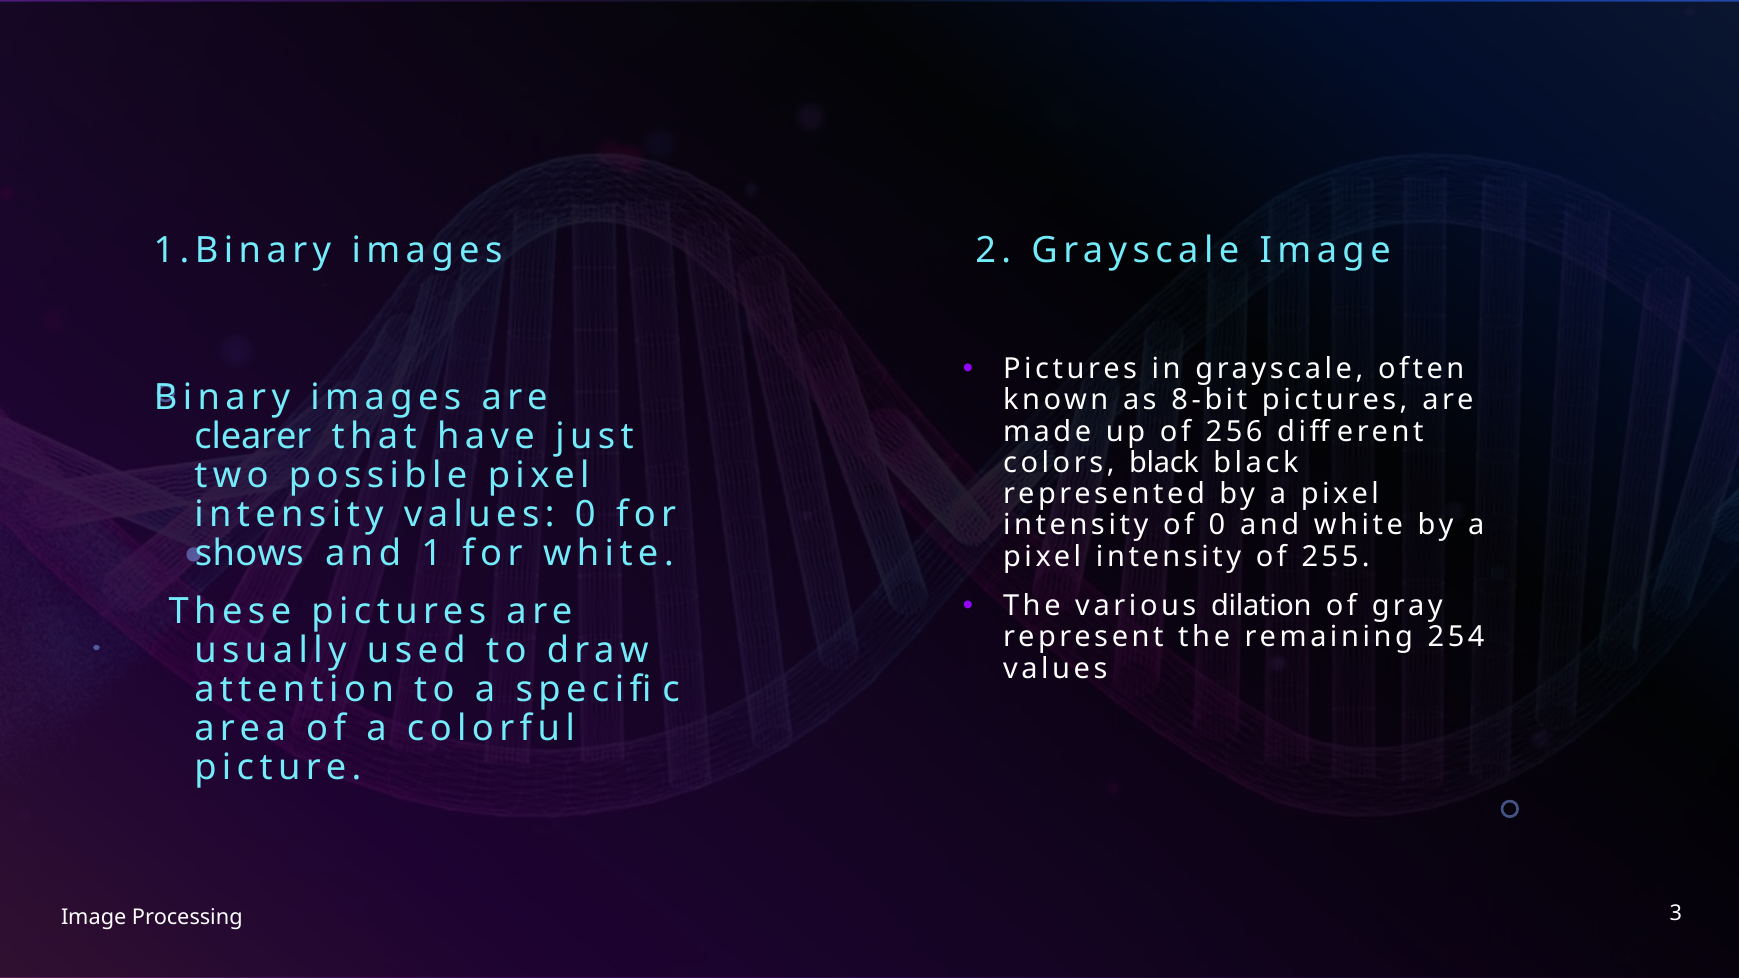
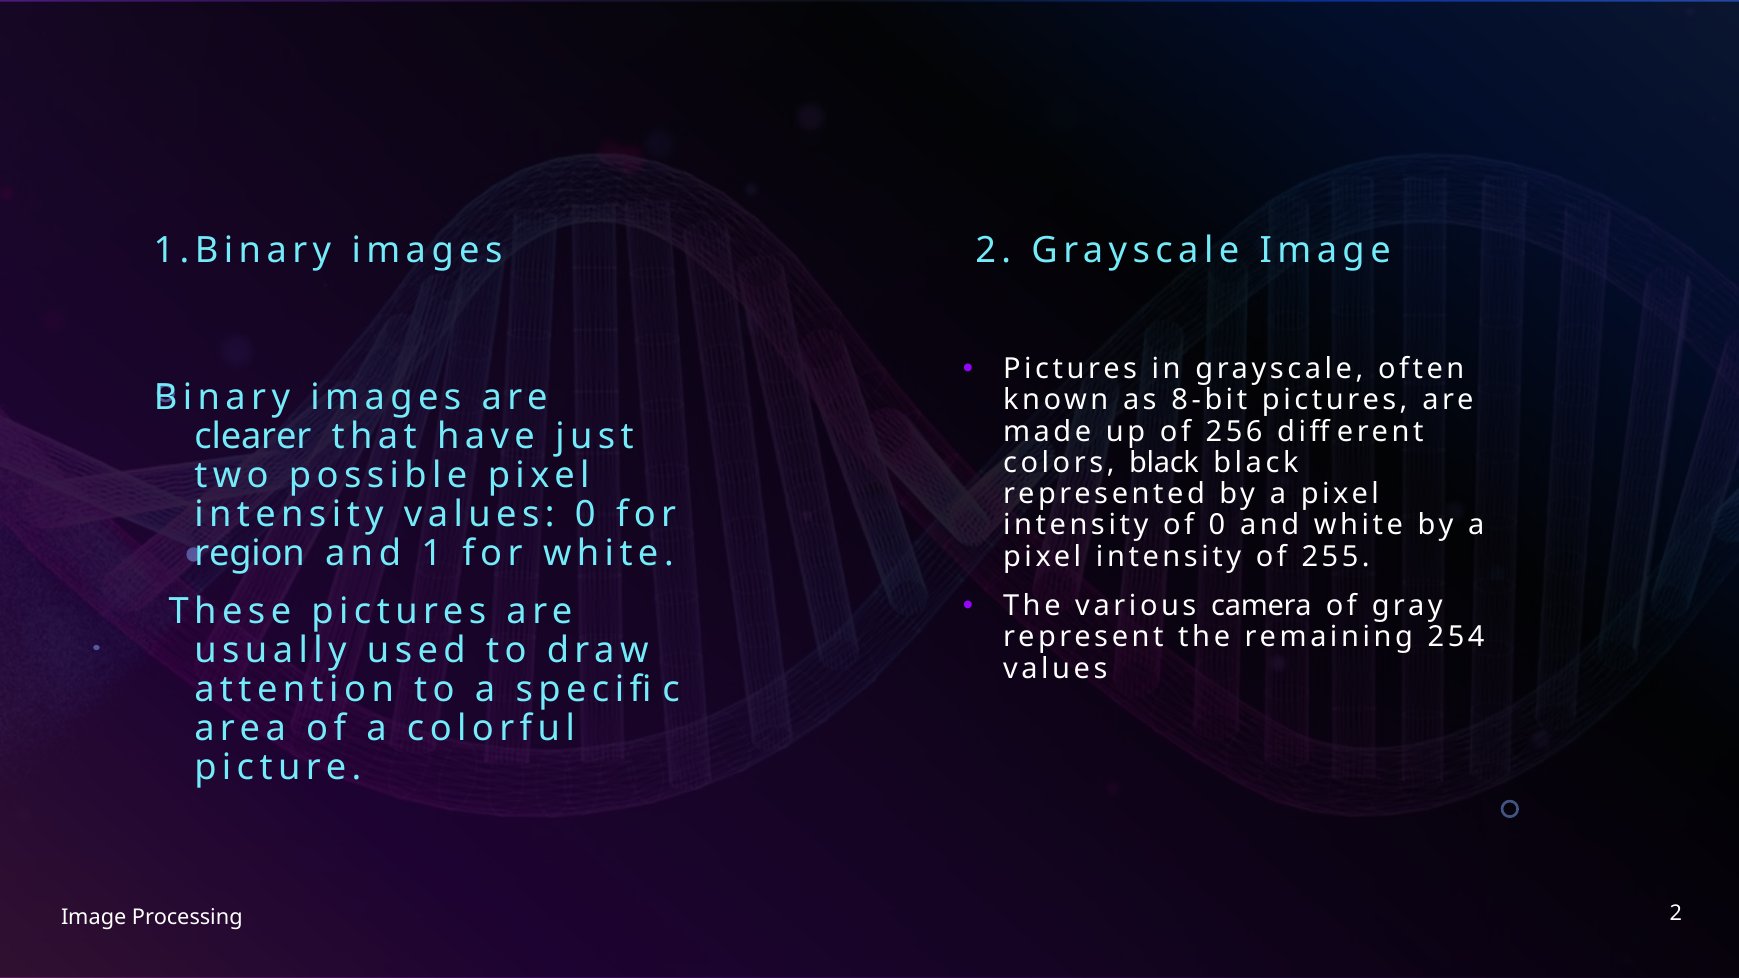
shows: shows -> region
dilation: dilation -> camera
Processing 3: 3 -> 2
